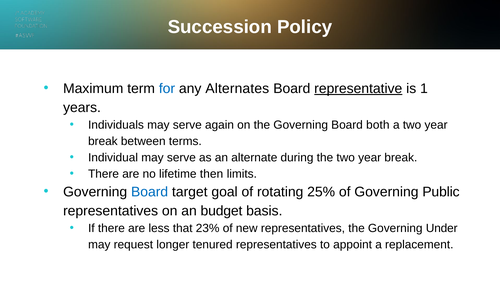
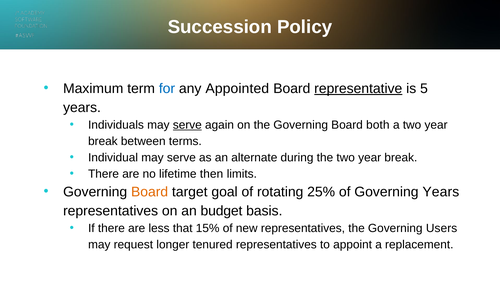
Alternates: Alternates -> Appointed
1: 1 -> 5
serve at (187, 125) underline: none -> present
Board at (150, 192) colour: blue -> orange
Governing Public: Public -> Years
23%: 23% -> 15%
Under: Under -> Users
